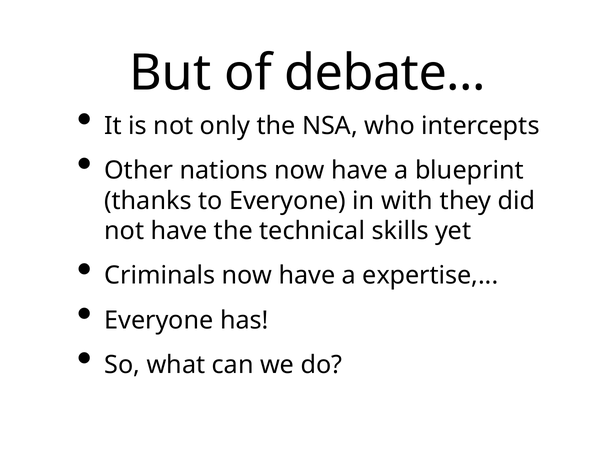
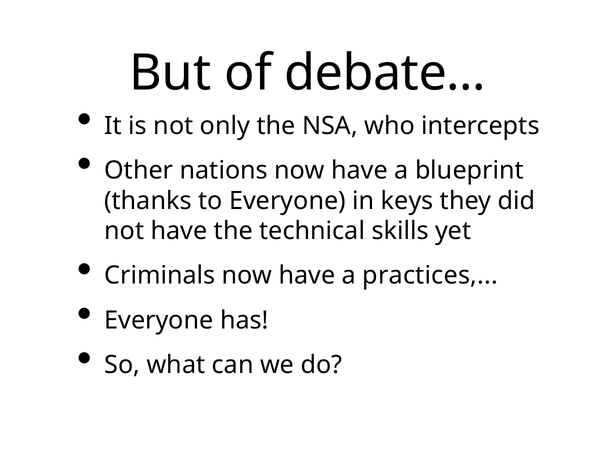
with: with -> keys
expertise: expertise -> practices
